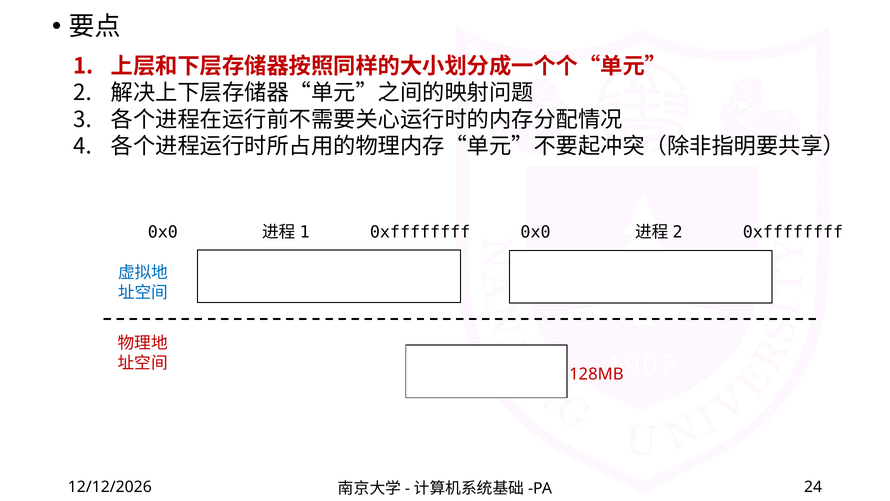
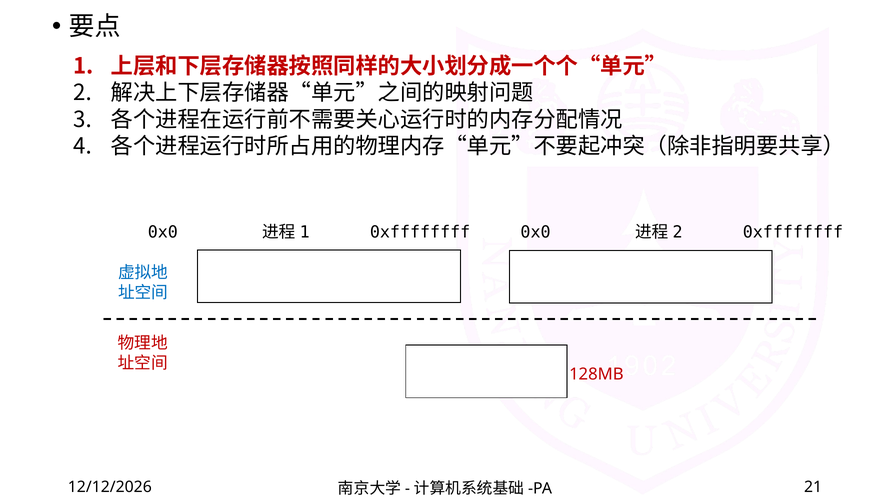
24: 24 -> 21
